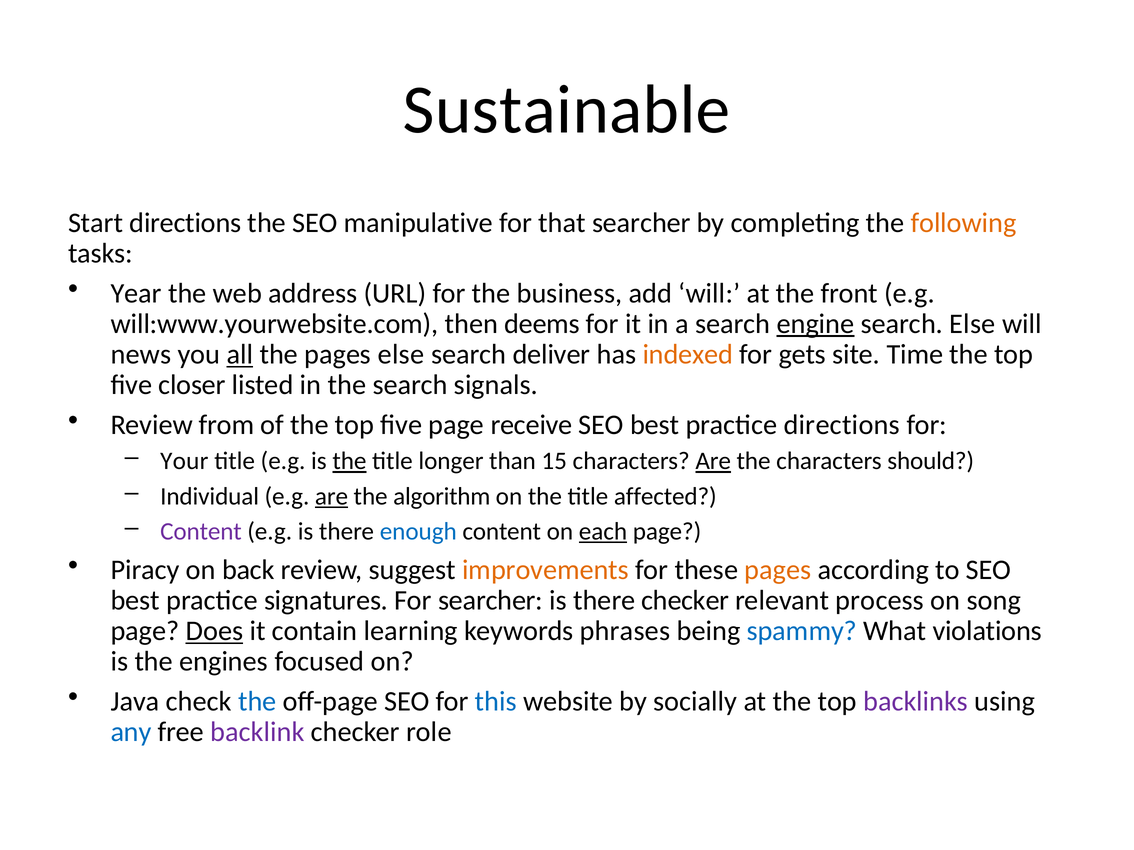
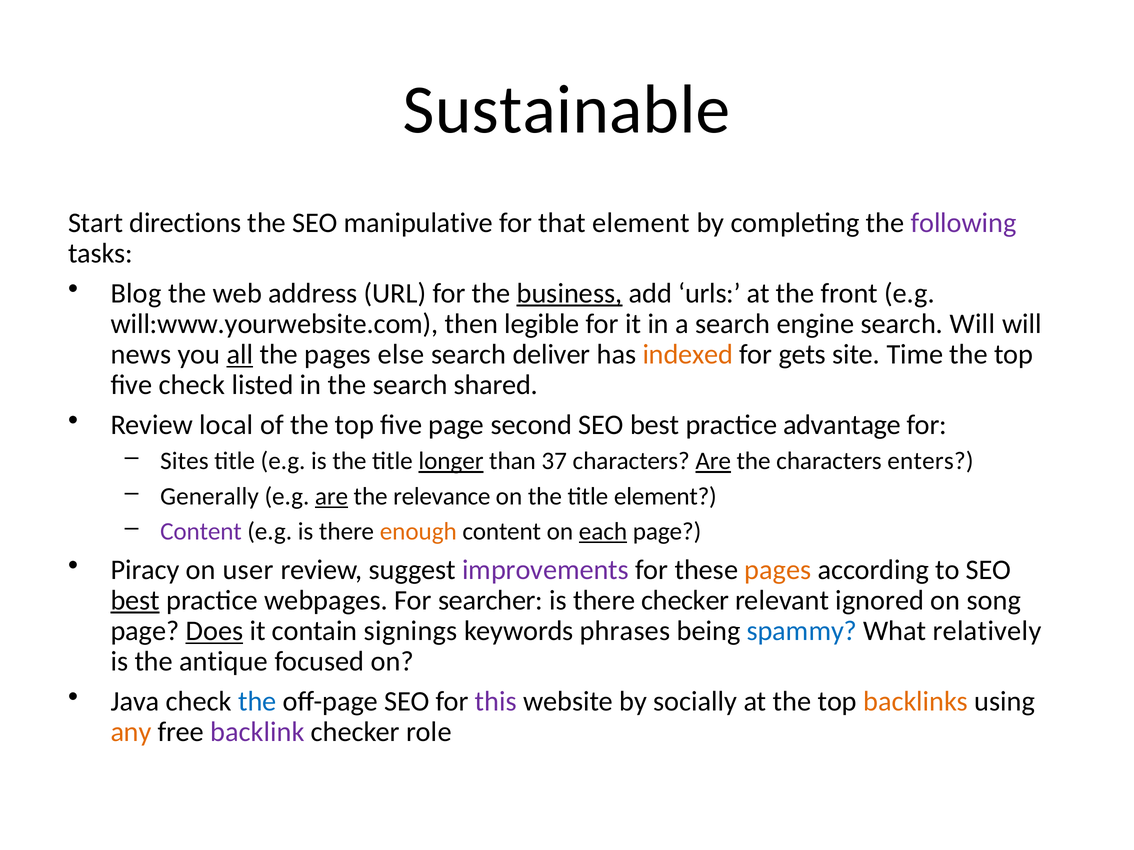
that searcher: searcher -> element
following colour: orange -> purple
Year: Year -> Blog
business underline: none -> present
add will: will -> urls
deems: deems -> legible
engine underline: present -> none
search Else: Else -> Will
five closer: closer -> check
signals: signals -> shared
from: from -> local
receive: receive -> second
practice directions: directions -> advantage
Your: Your -> Sites
the at (349, 461) underline: present -> none
longer underline: none -> present
15: 15 -> 37
should: should -> enters
Individual: Individual -> Generally
algorithm: algorithm -> relevance
title affected: affected -> element
enough colour: blue -> orange
back: back -> user
improvements colour: orange -> purple
best at (135, 601) underline: none -> present
signatures: signatures -> webpages
process: process -> ignored
learning: learning -> signings
violations: violations -> relatively
engines: engines -> antique
this colour: blue -> purple
backlinks colour: purple -> orange
any colour: blue -> orange
